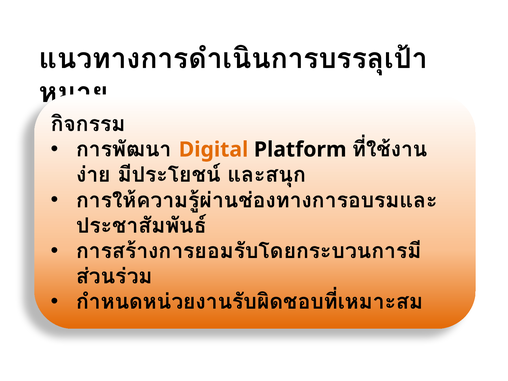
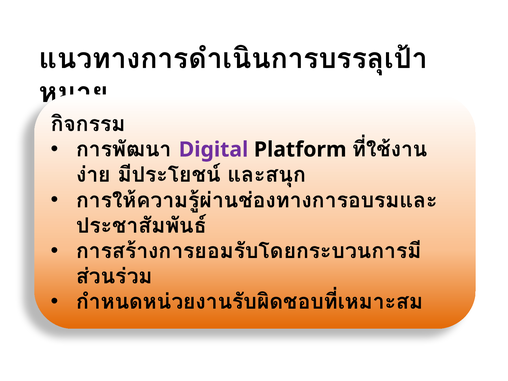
Digital colour: orange -> purple
